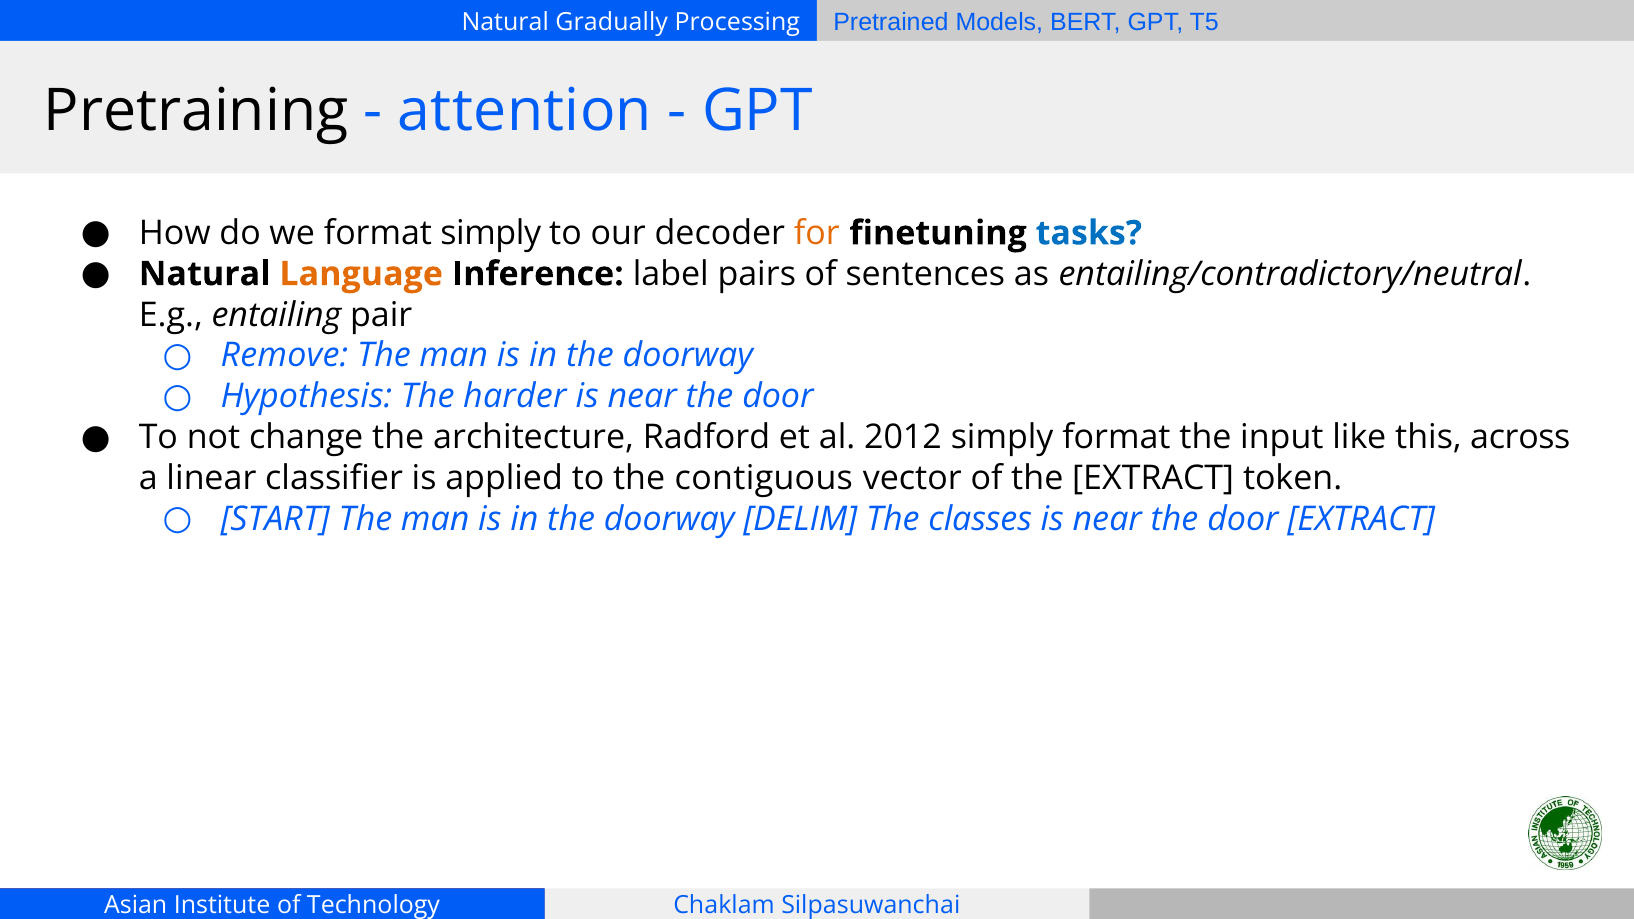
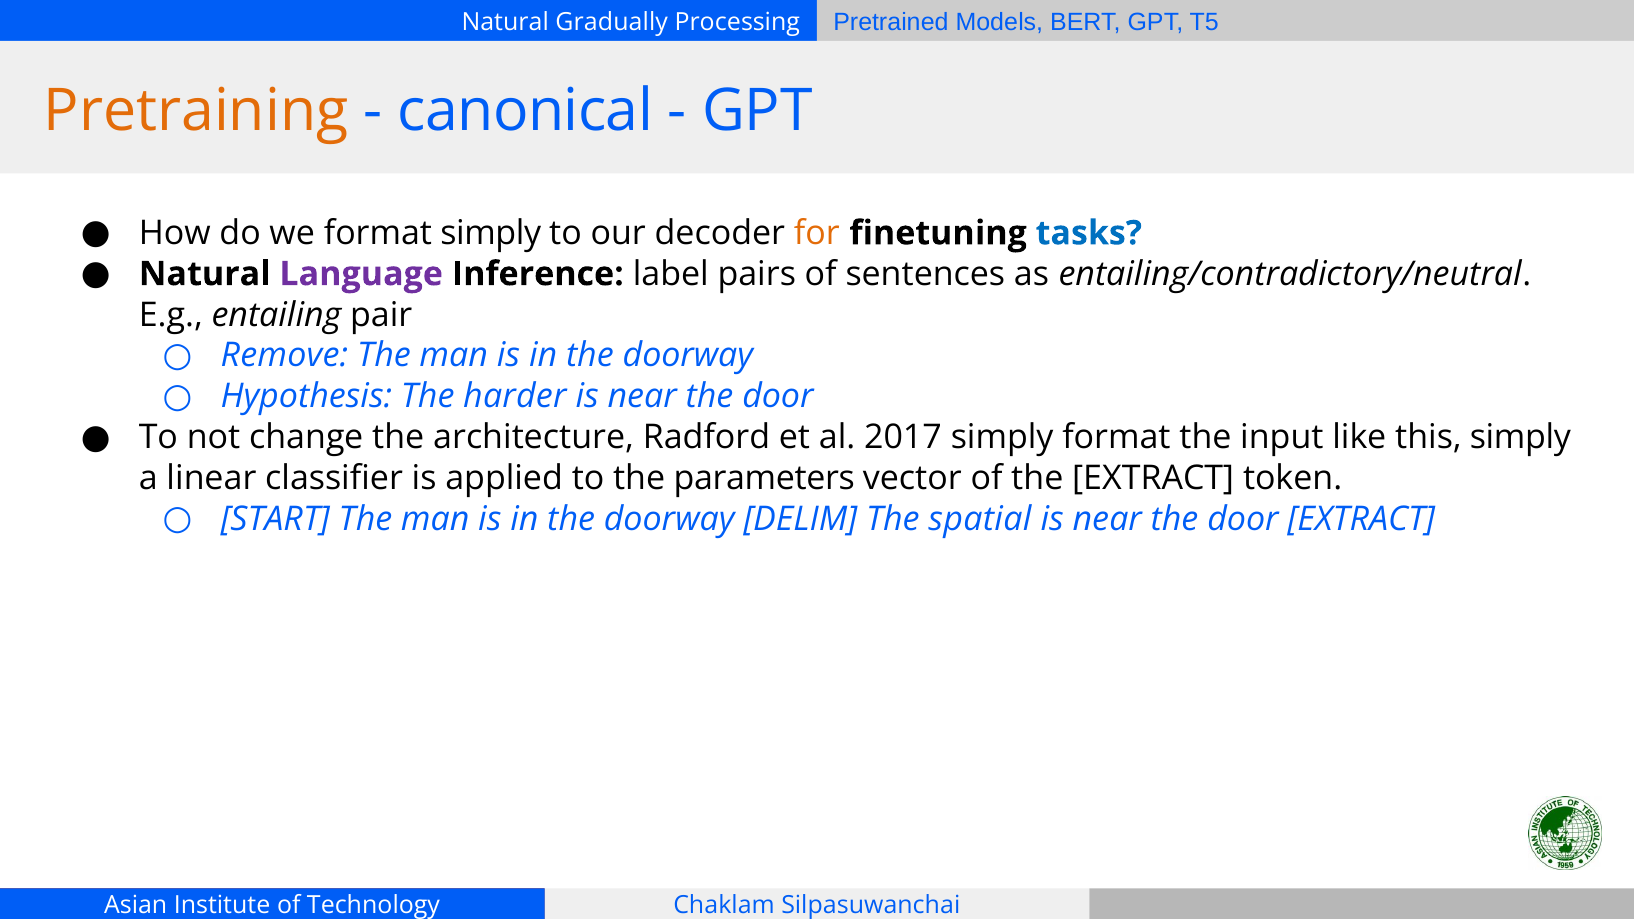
Pretraining colour: black -> orange
attention: attention -> canonical
Language colour: orange -> purple
2012: 2012 -> 2017
this across: across -> simply
contiguous: contiguous -> parameters
classes: classes -> spatial
